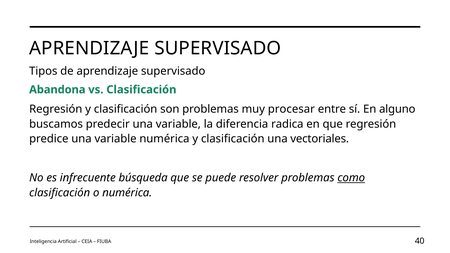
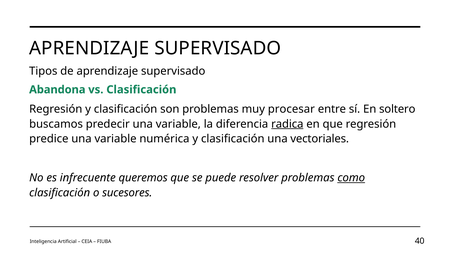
alguno: alguno -> soltero
radica underline: none -> present
búsqueda: búsqueda -> queremos
o numérica: numérica -> sucesores
